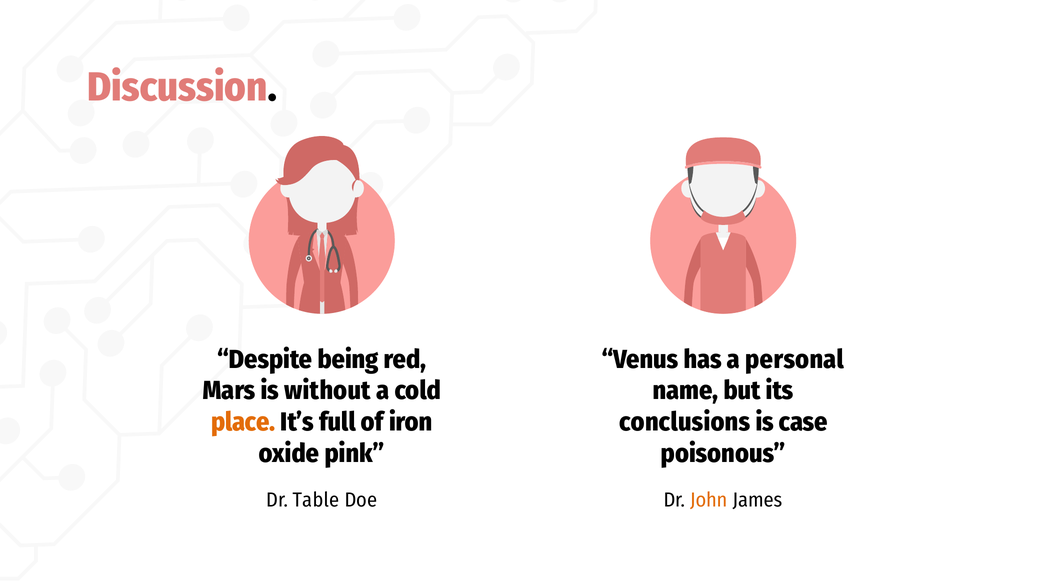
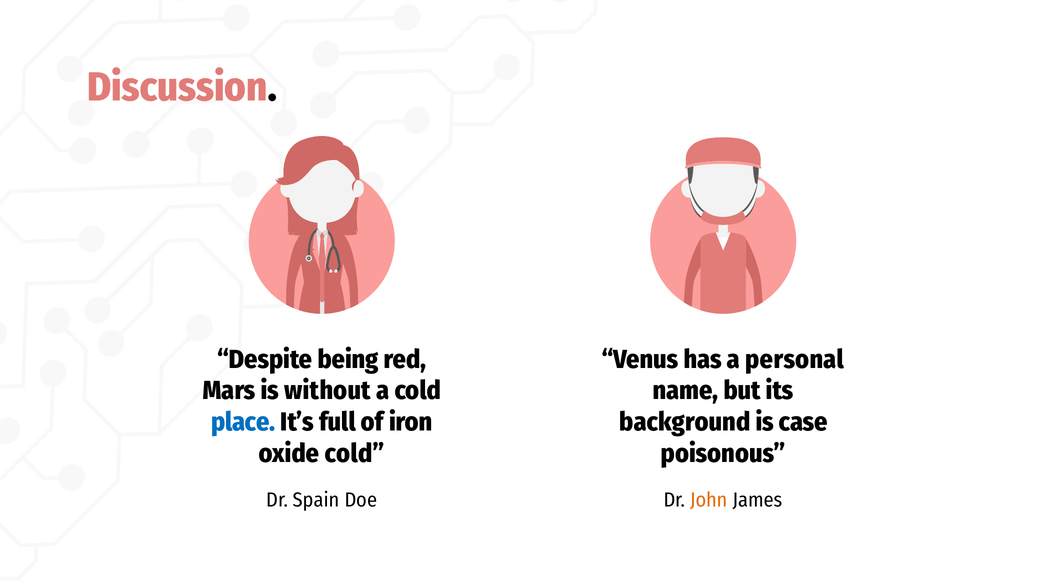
place colour: orange -> blue
conclusions: conclusions -> background
oxide pink: pink -> cold
Table: Table -> Spain
